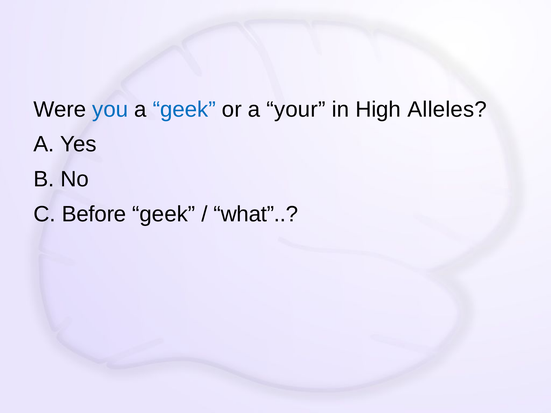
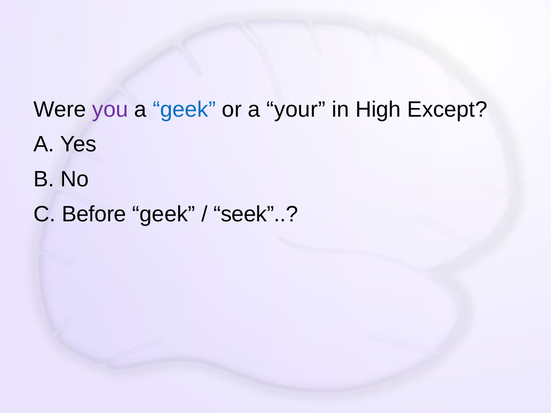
you colour: blue -> purple
Alleles: Alleles -> Except
what: what -> seek
